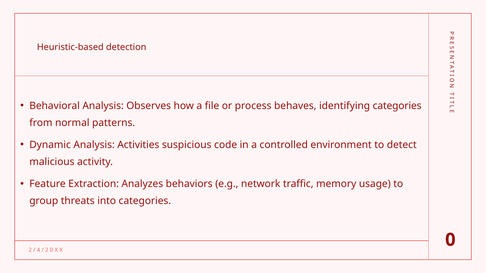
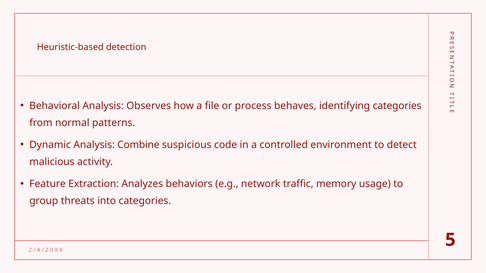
Activities: Activities -> Combine
0 at (450, 240): 0 -> 5
